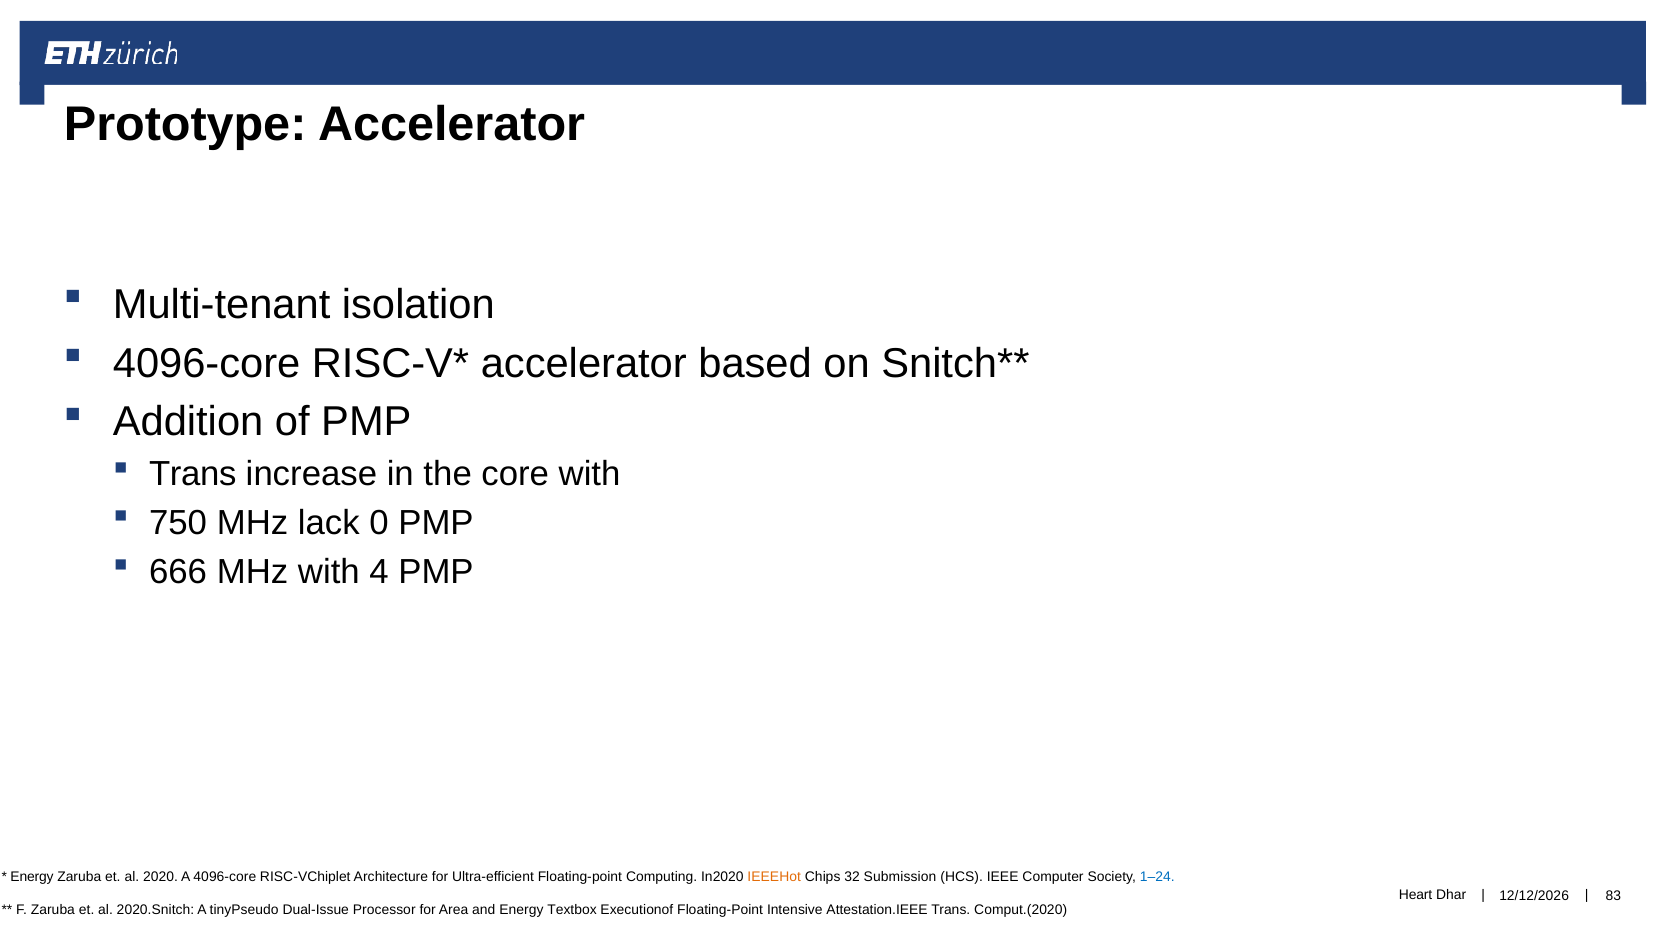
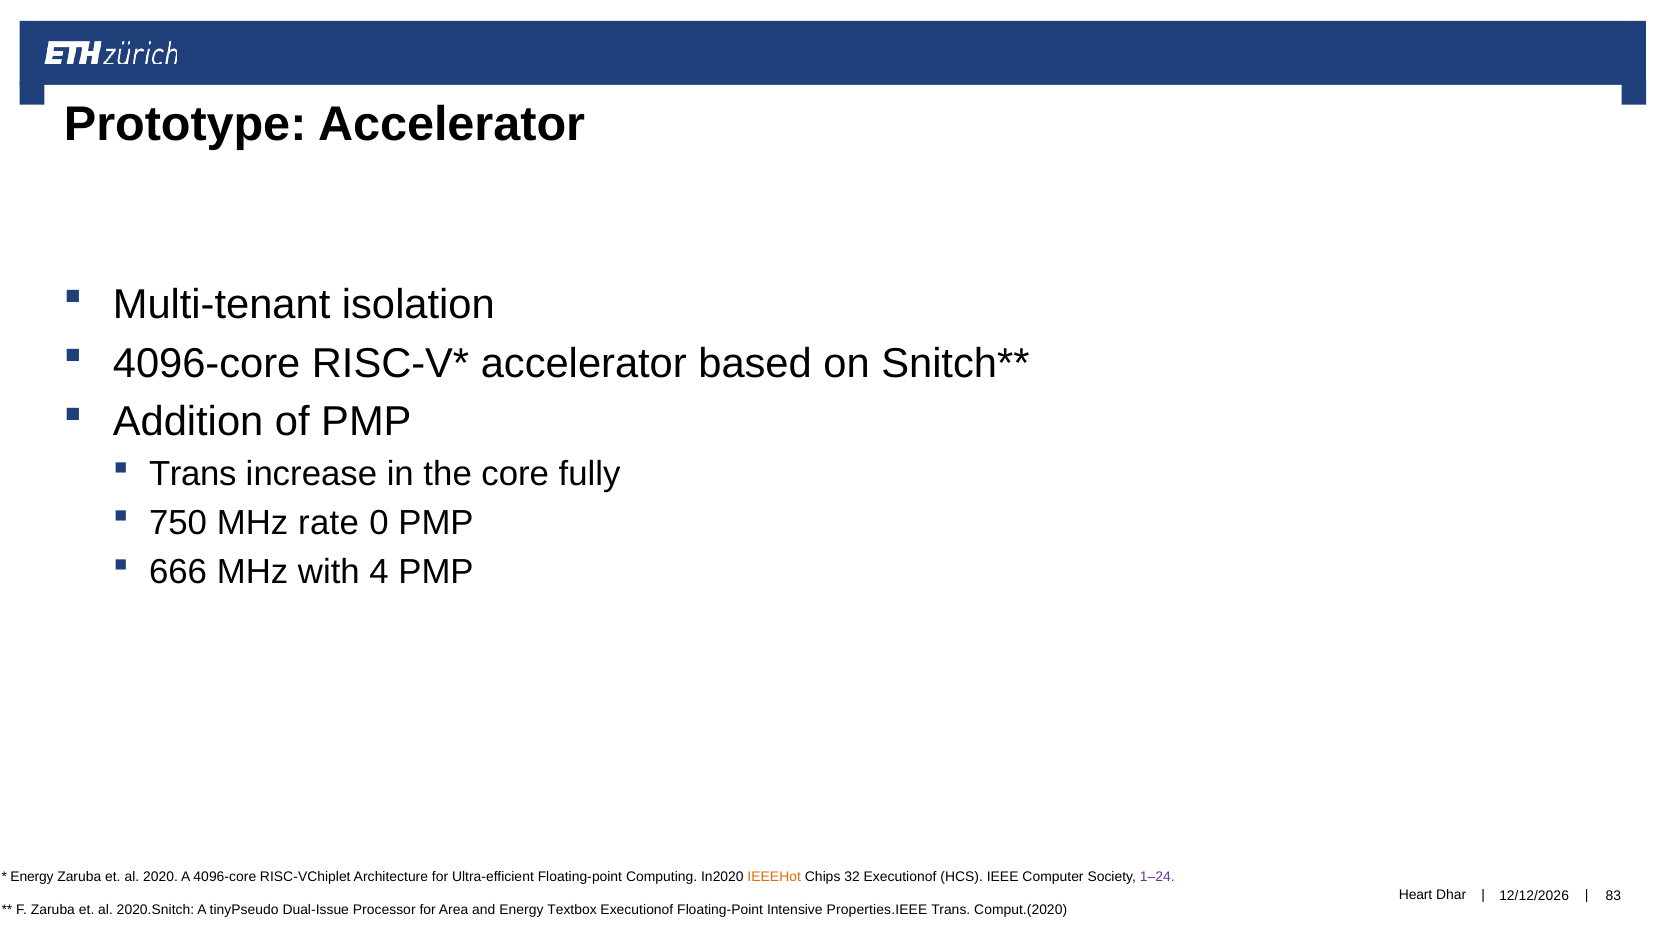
core with: with -> fully
lack: lack -> rate
32 Submission: Submission -> Executionof
1–24 colour: blue -> purple
Attestation.IEEE: Attestation.IEEE -> Properties.IEEE
